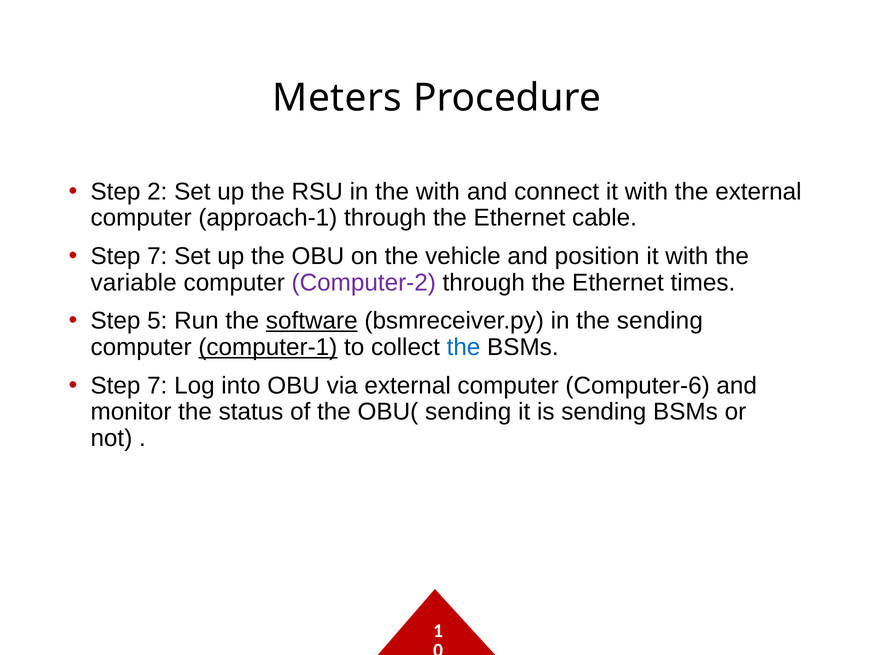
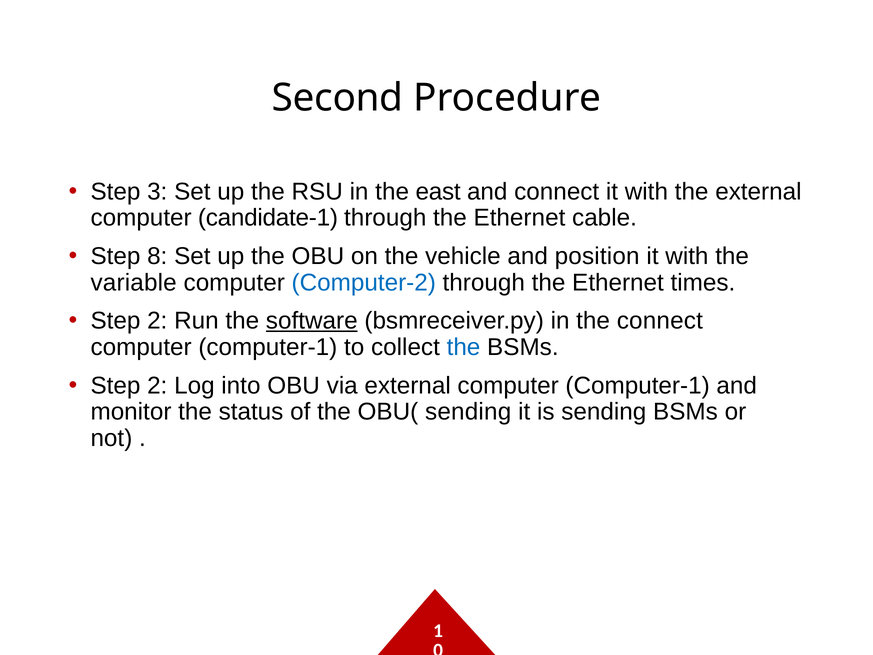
Meters: Meters -> Second
2: 2 -> 3
the with: with -> east
approach-1: approach-1 -> candidate-1
7 at (157, 256): 7 -> 8
Computer-2 colour: purple -> blue
5 at (157, 321): 5 -> 2
the sending: sending -> connect
computer-1 at (268, 347) underline: present -> none
7 at (157, 385): 7 -> 2
external computer Computer-6: Computer-6 -> Computer-1
